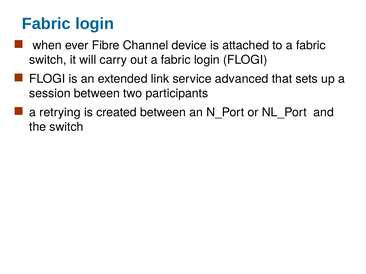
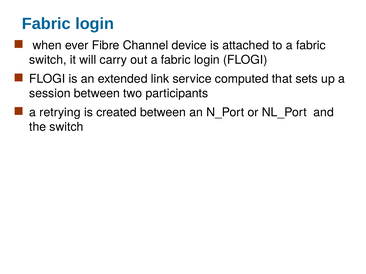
advanced: advanced -> computed
